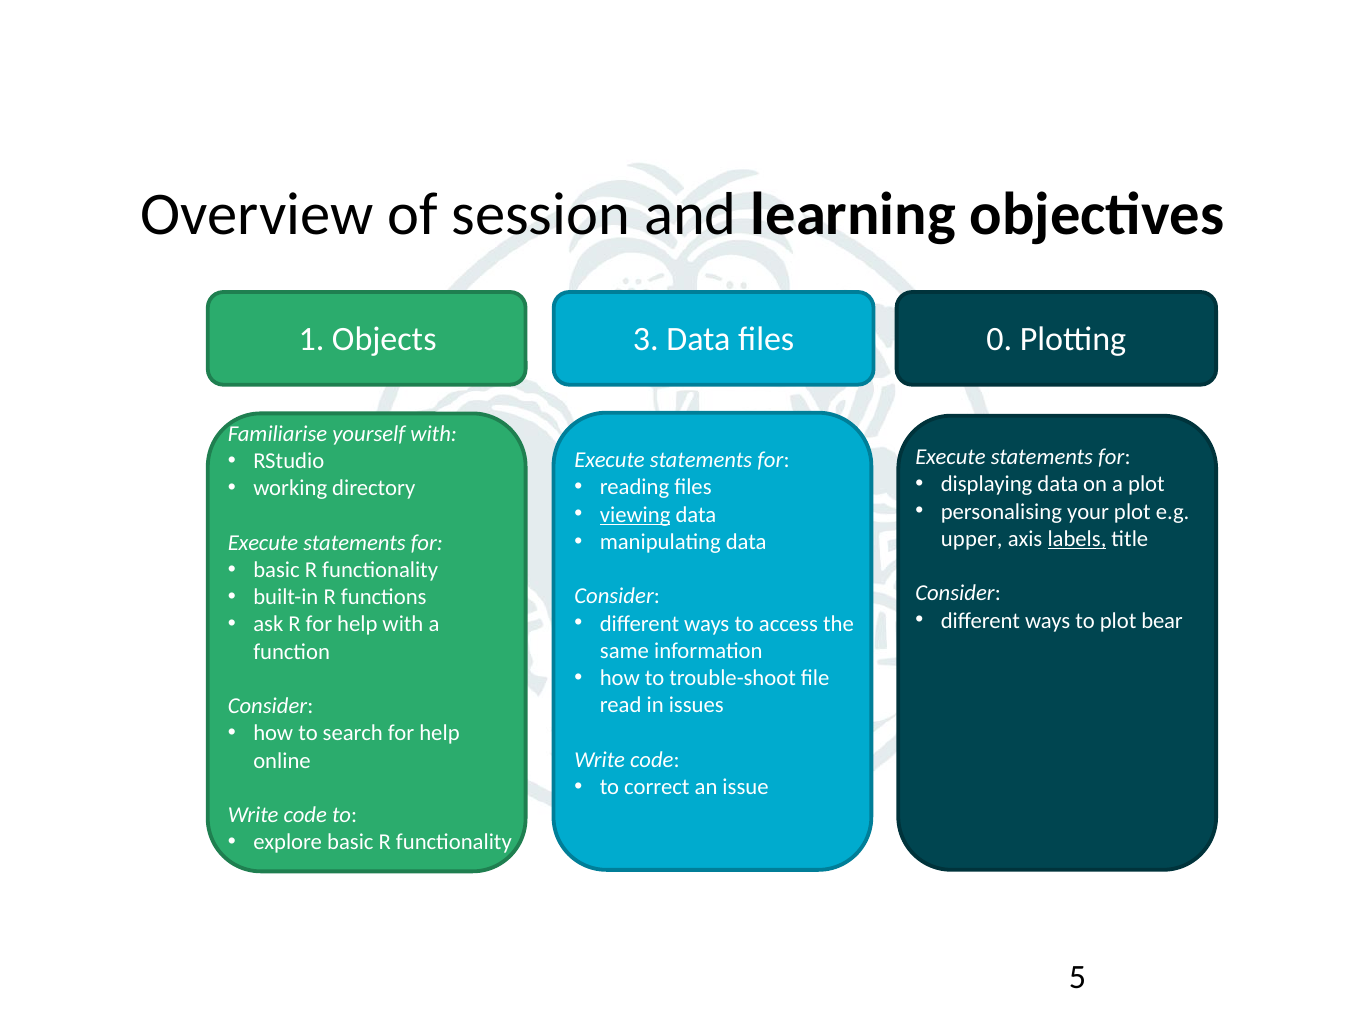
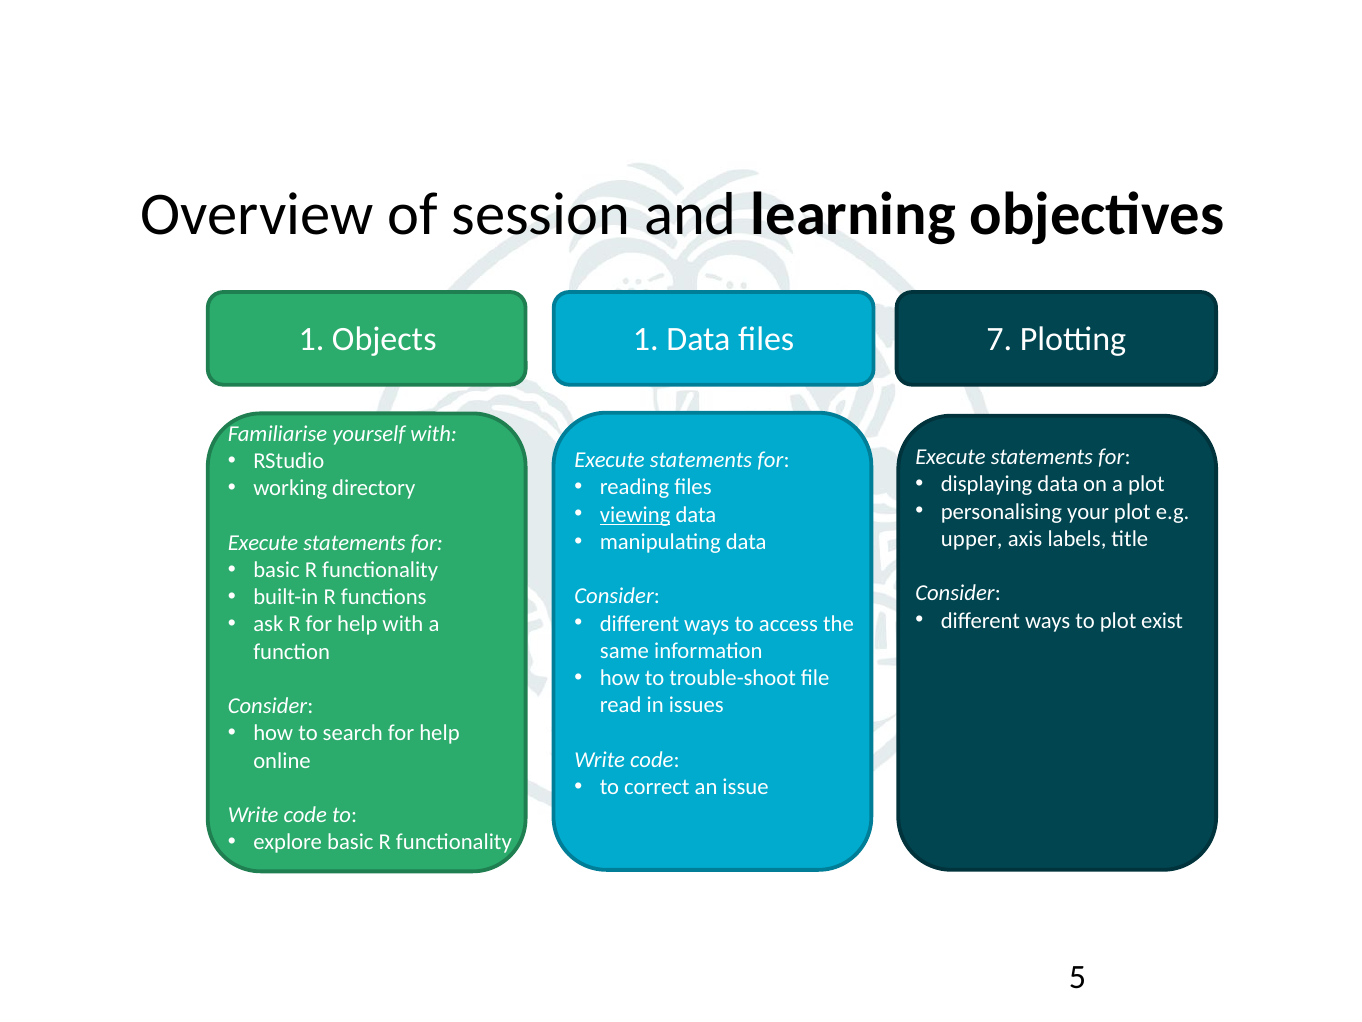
Objects 3: 3 -> 1
0: 0 -> 7
labels underline: present -> none
bear: bear -> exist
